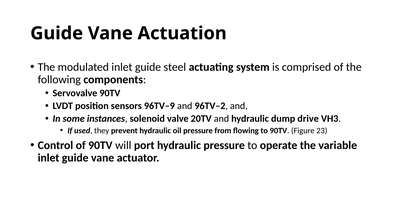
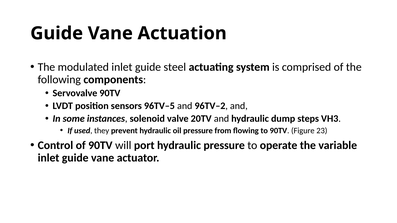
96TV–9: 96TV–9 -> 96TV–5
drive: drive -> steps
